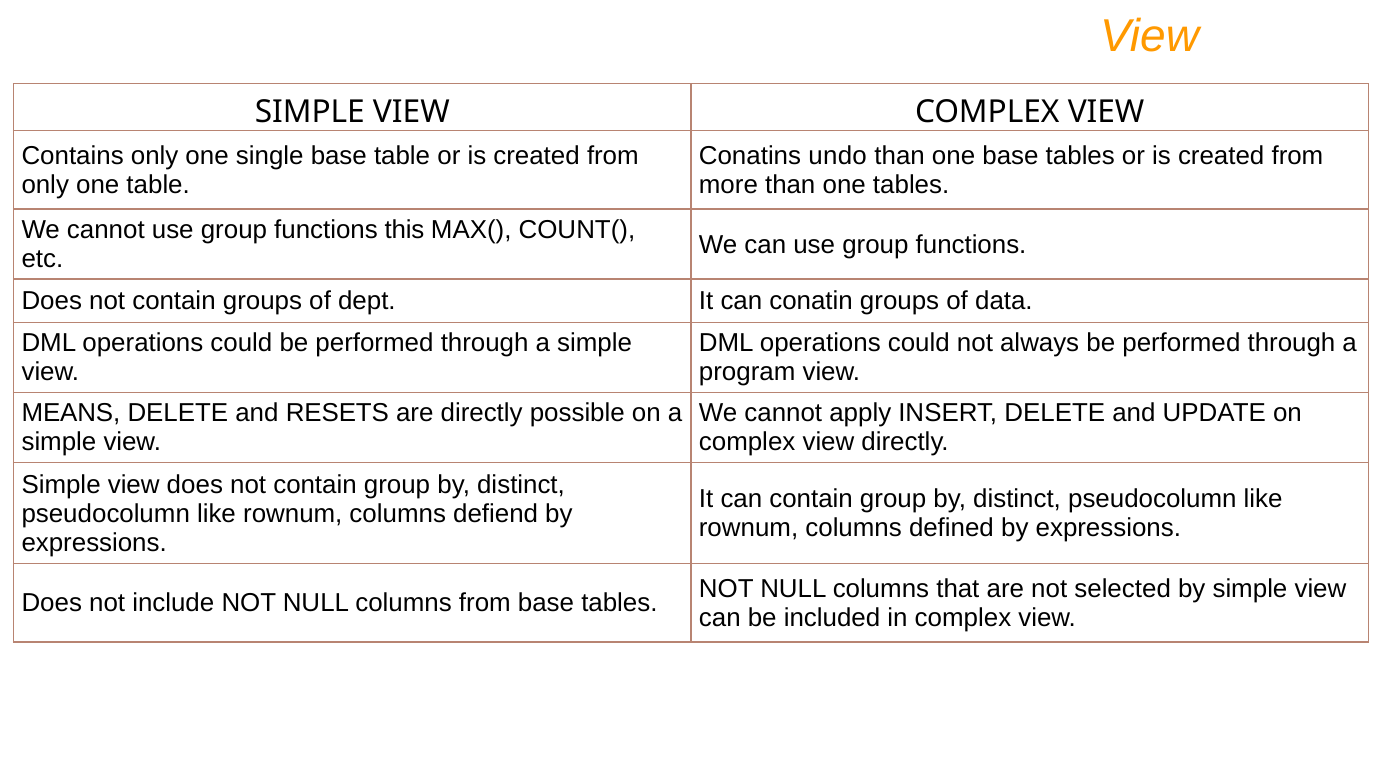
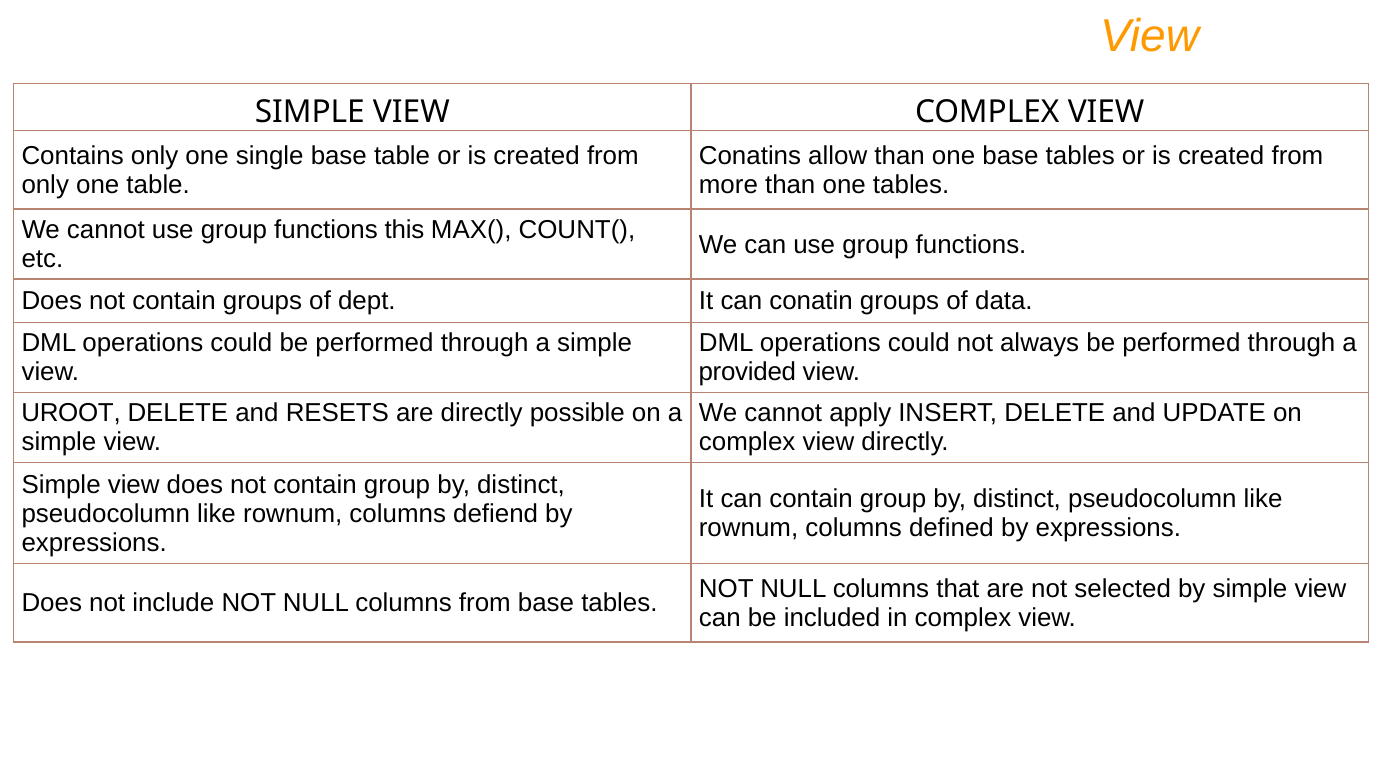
undo: undo -> allow
program: program -> provided
MEANS: MEANS -> UROOT
